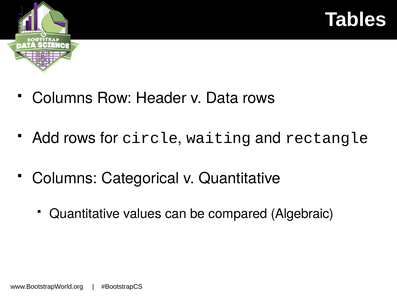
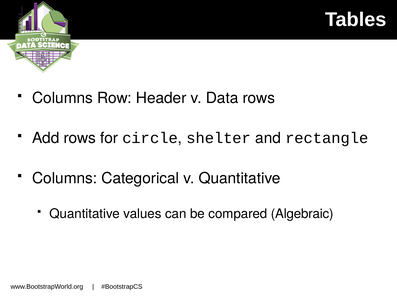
waiting: waiting -> shelter
